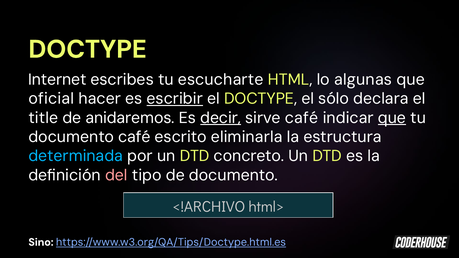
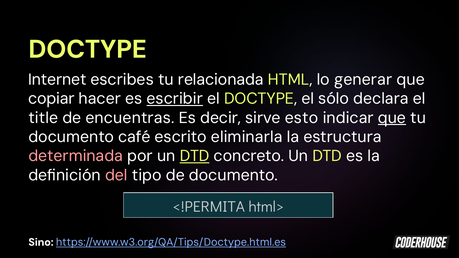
escucharte: escucharte -> relacionada
algunas: algunas -> generar
oficial: oficial -> copiar
anidaremos: anidaremos -> encuentras
decir underline: present -> none
sirve café: café -> esto
determinada colour: light blue -> pink
DTD at (195, 156) underline: none -> present
<!ARCHIVO: <!ARCHIVO -> <!PERMITA
